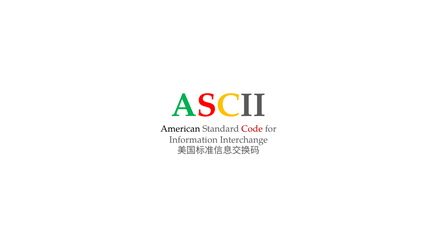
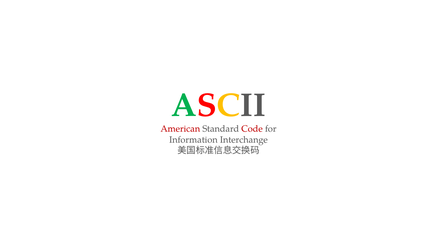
American colour: black -> red
